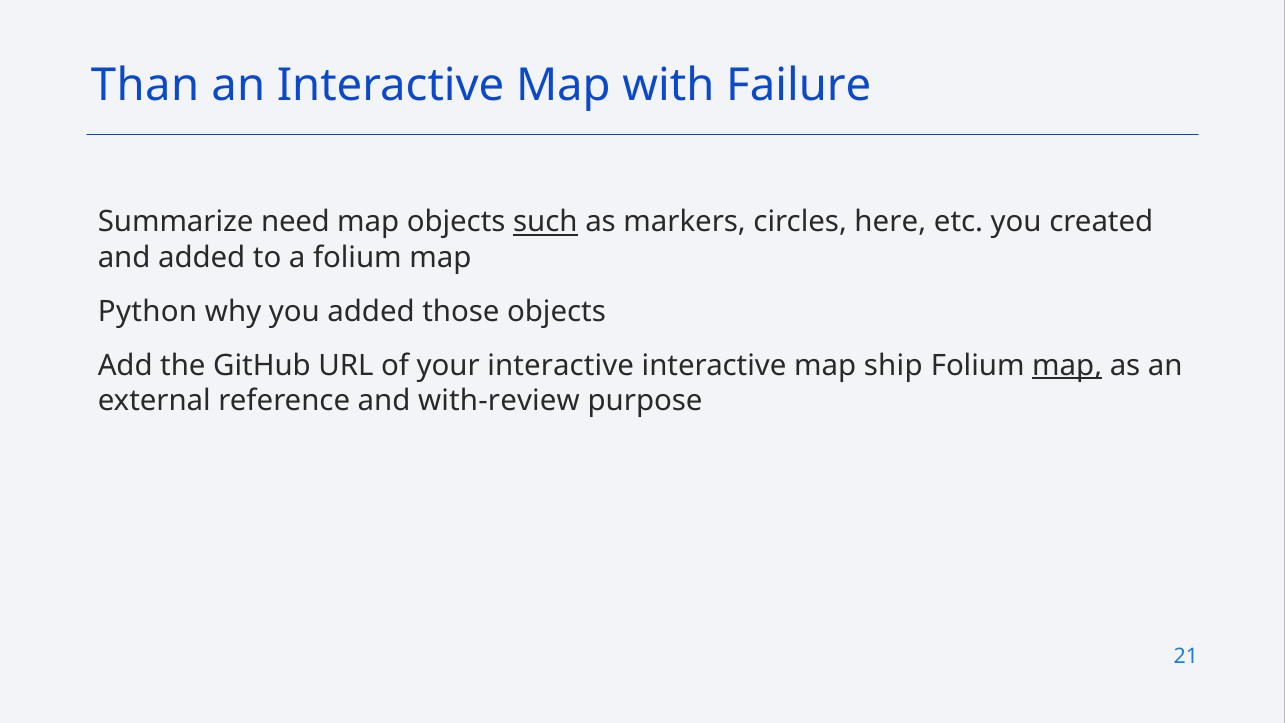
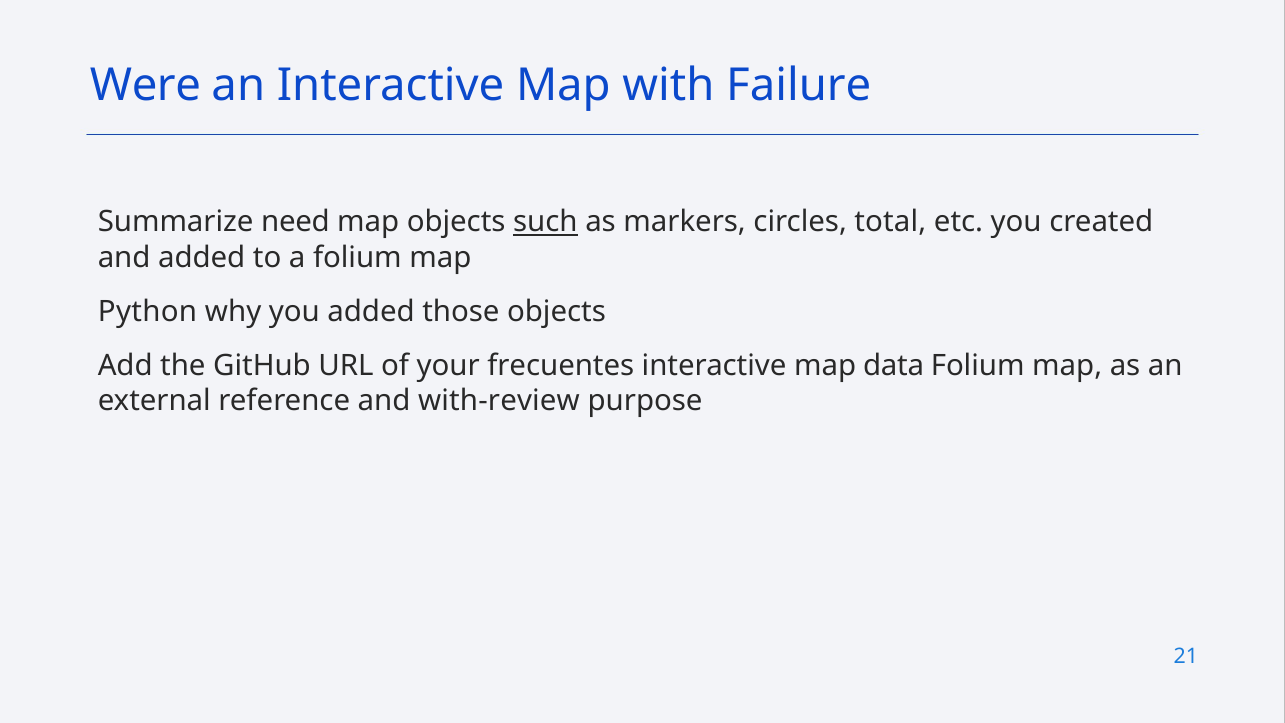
Than: Than -> Were
here: here -> total
your interactive: interactive -> frecuentes
ship: ship -> data
map at (1067, 365) underline: present -> none
